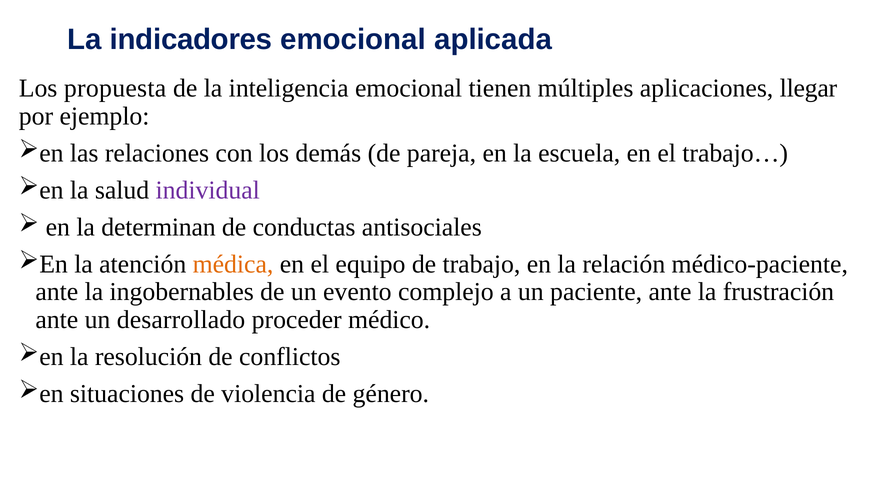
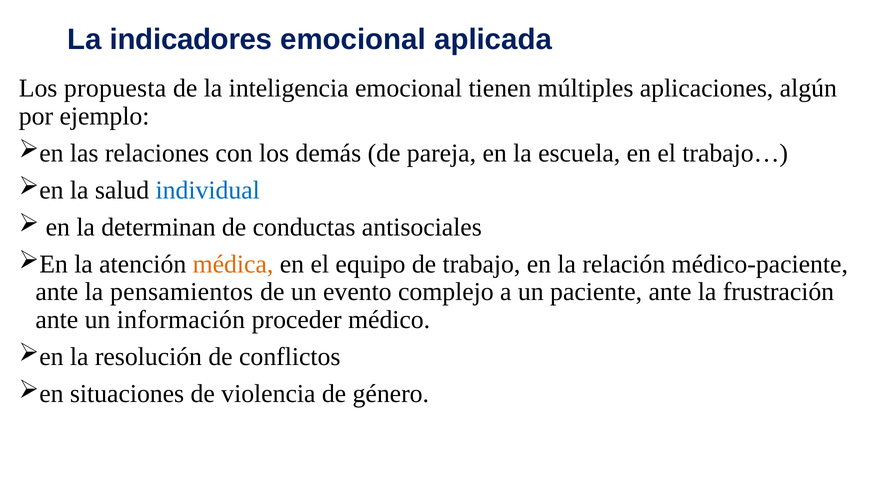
llegar: llegar -> algún
individual colour: purple -> blue
ingobernables: ingobernables -> pensamientos
desarrollado: desarrollado -> información
